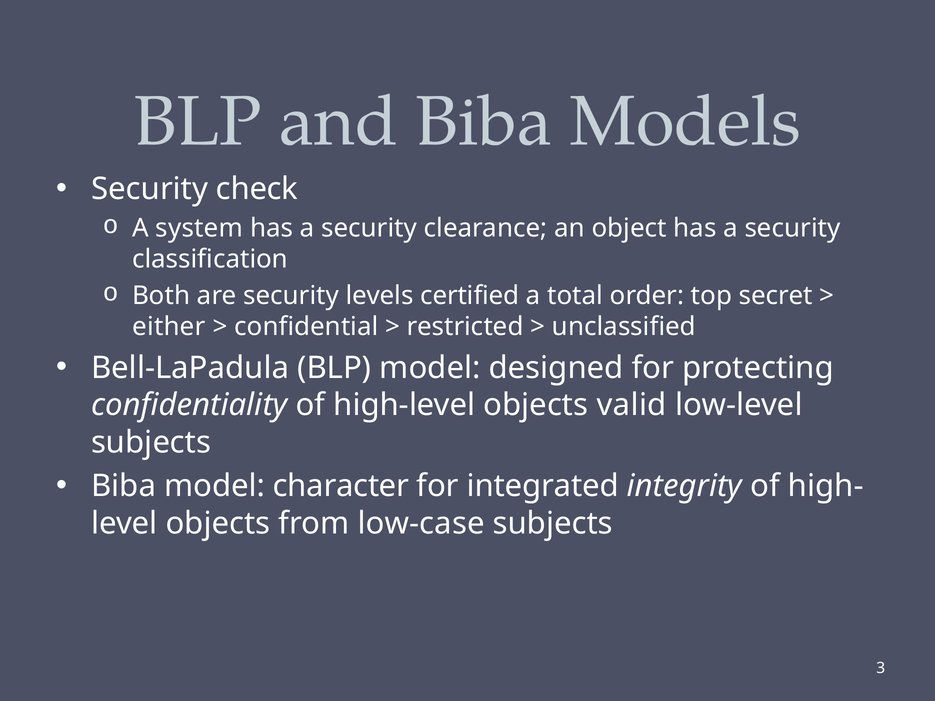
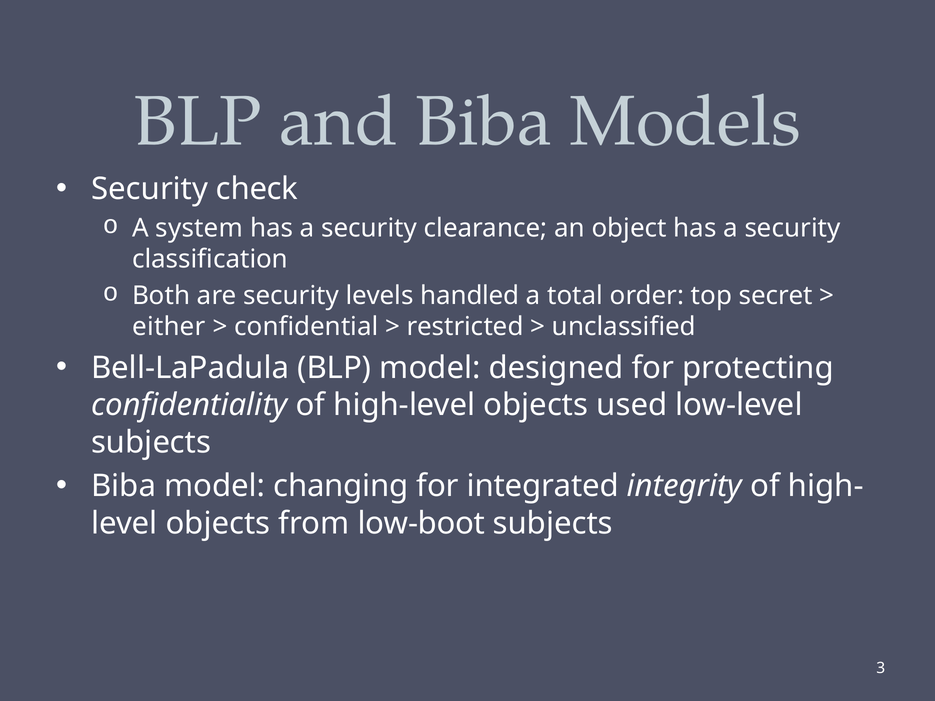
certified: certified -> handled
valid: valid -> used
character: character -> changing
low-case: low-case -> low-boot
